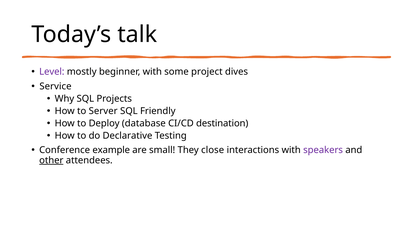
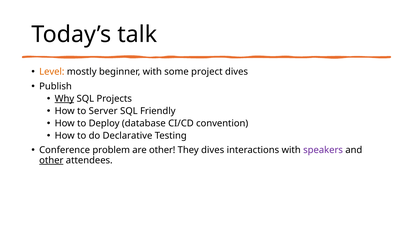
Level colour: purple -> orange
Service: Service -> Publish
Why underline: none -> present
destination: destination -> convention
example: example -> problem
are small: small -> other
They close: close -> dives
